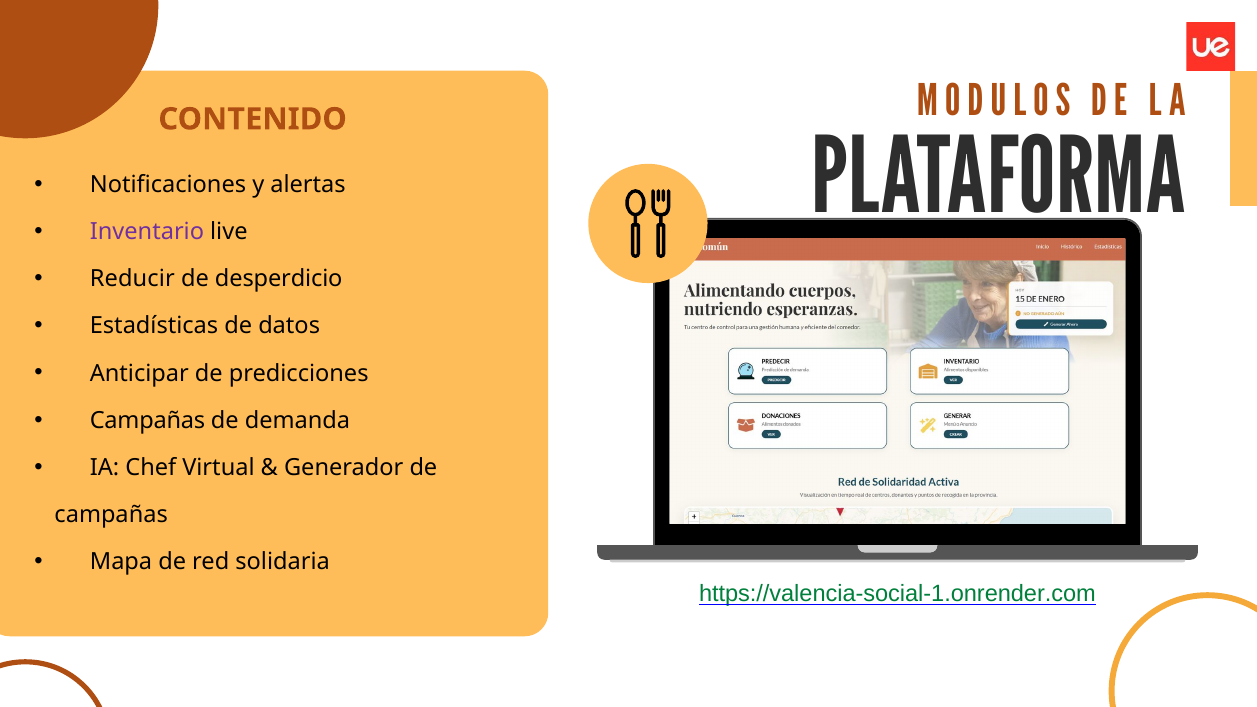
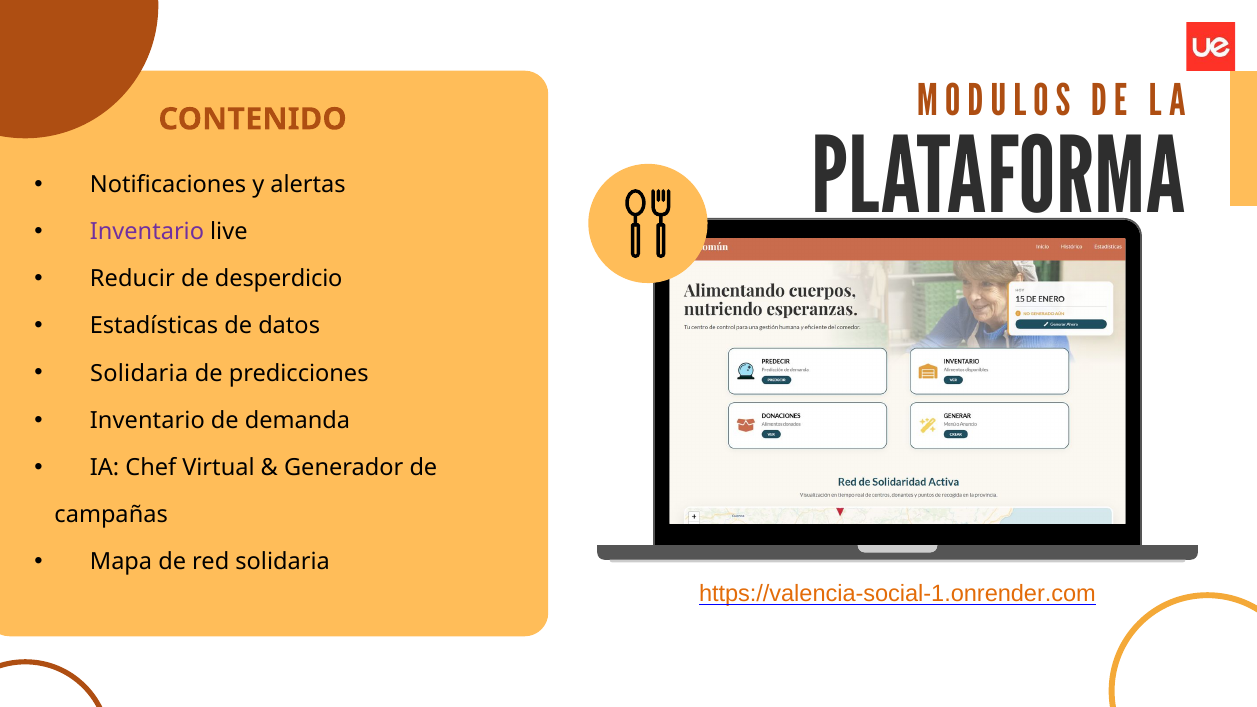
Anticipar at (139, 373): Anticipar -> Solidaria
Campañas at (147, 421): Campañas -> Inventario
https://valencia-social-1.onrender.com colour: green -> orange
